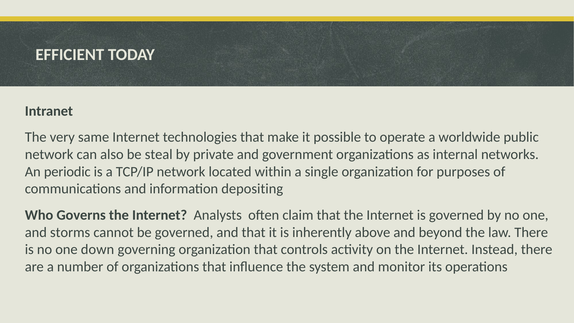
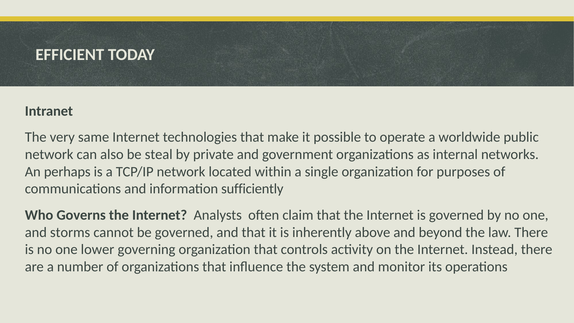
periodic: periodic -> perhaps
depositing: depositing -> sufficiently
down: down -> lower
